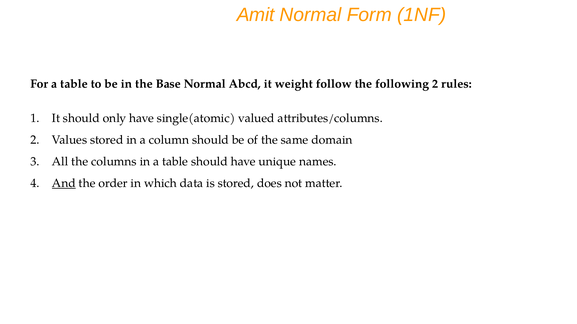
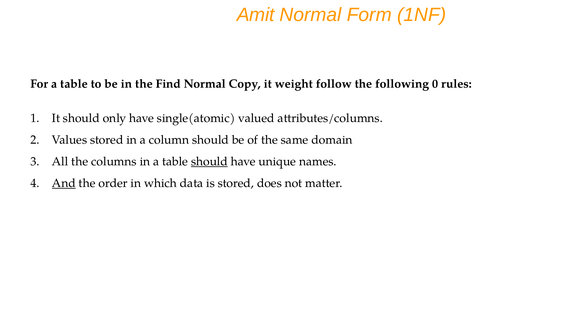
Base: Base -> Find
Abcd: Abcd -> Copy
following 2: 2 -> 0
should at (209, 162) underline: none -> present
